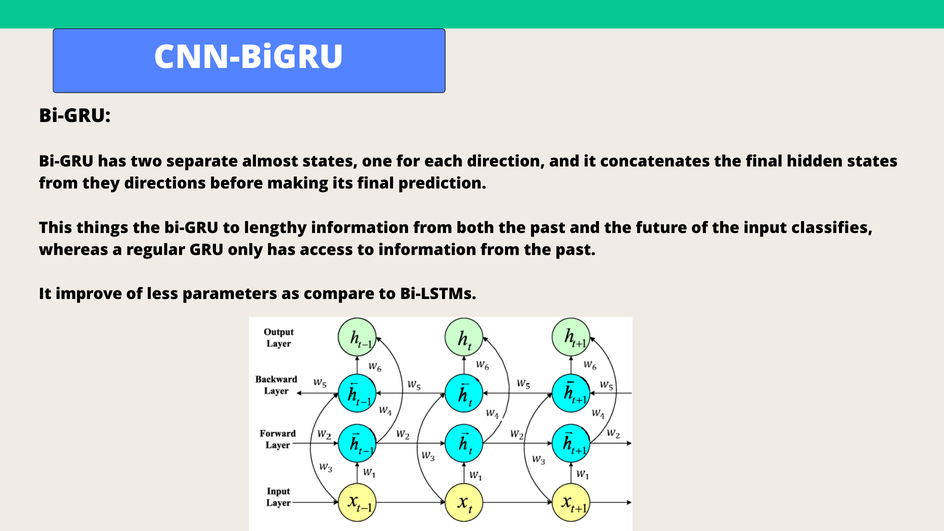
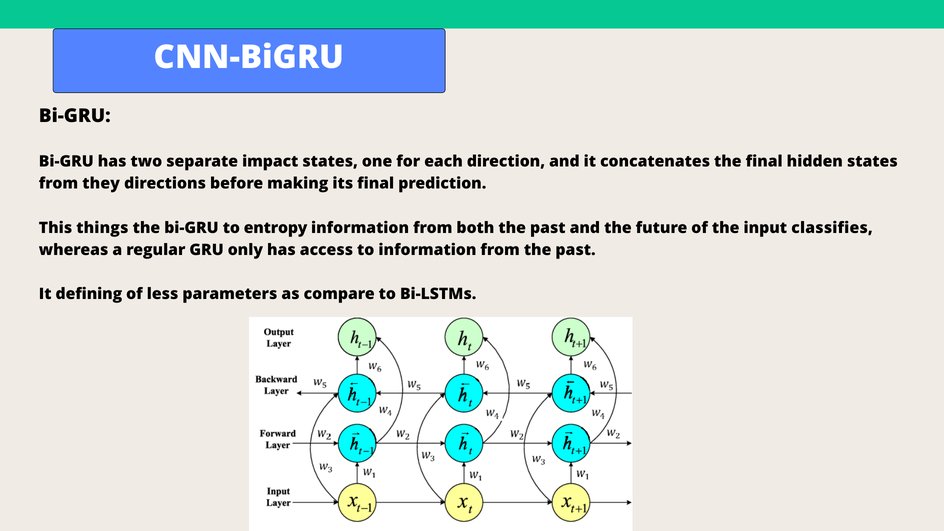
almost: almost -> impact
lengthy: lengthy -> entropy
improve: improve -> defining
